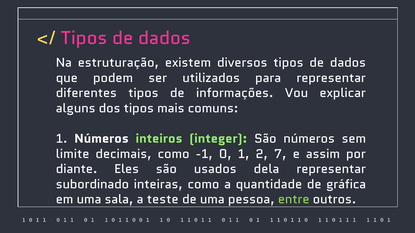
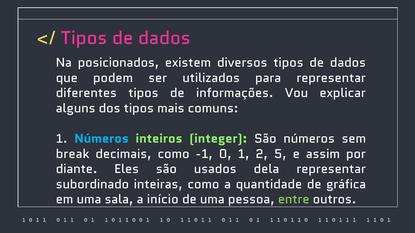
estruturação: estruturação -> posicionados
Números at (102, 139) colour: white -> light blue
limite: limite -> break
7: 7 -> 5
teste: teste -> início
